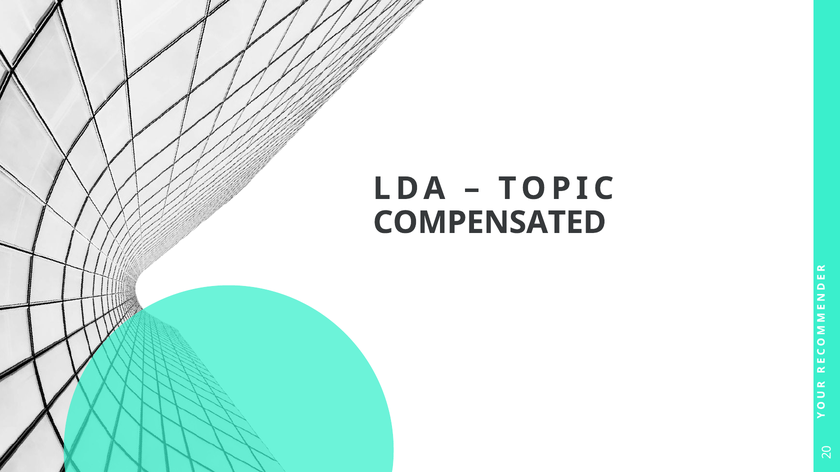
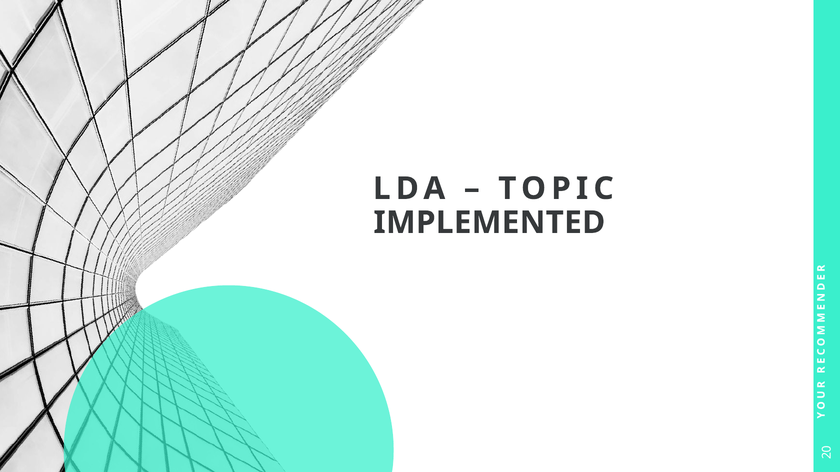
COMPENSATED: COMPENSATED -> IMPLEMENTED
